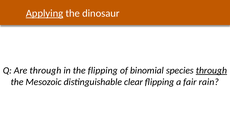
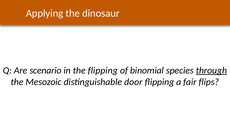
Applying underline: present -> none
Are through: through -> scenario
clear: clear -> door
rain: rain -> flips
